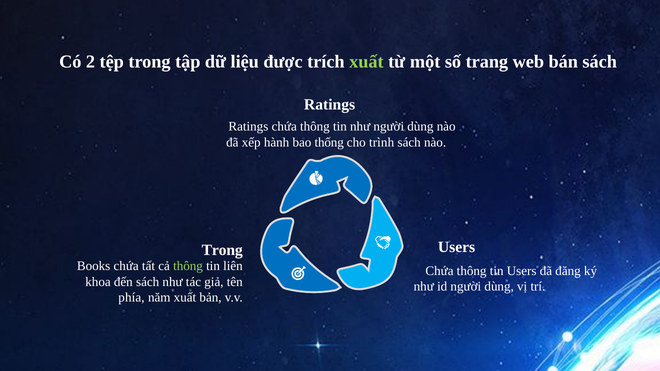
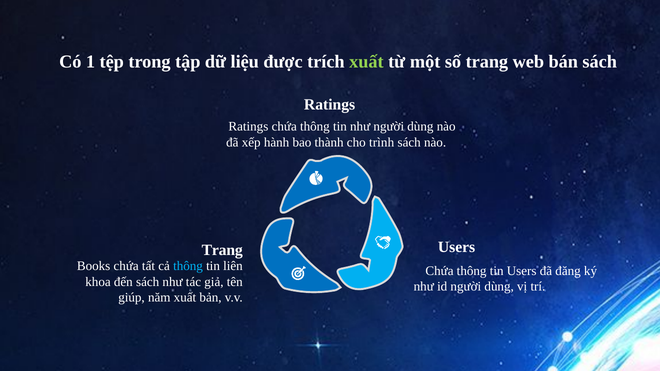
2: 2 -> 1
thống: thống -> thành
Trong at (222, 250): Trong -> Trang
thông at (188, 266) colour: light green -> light blue
phía: phía -> giúp
